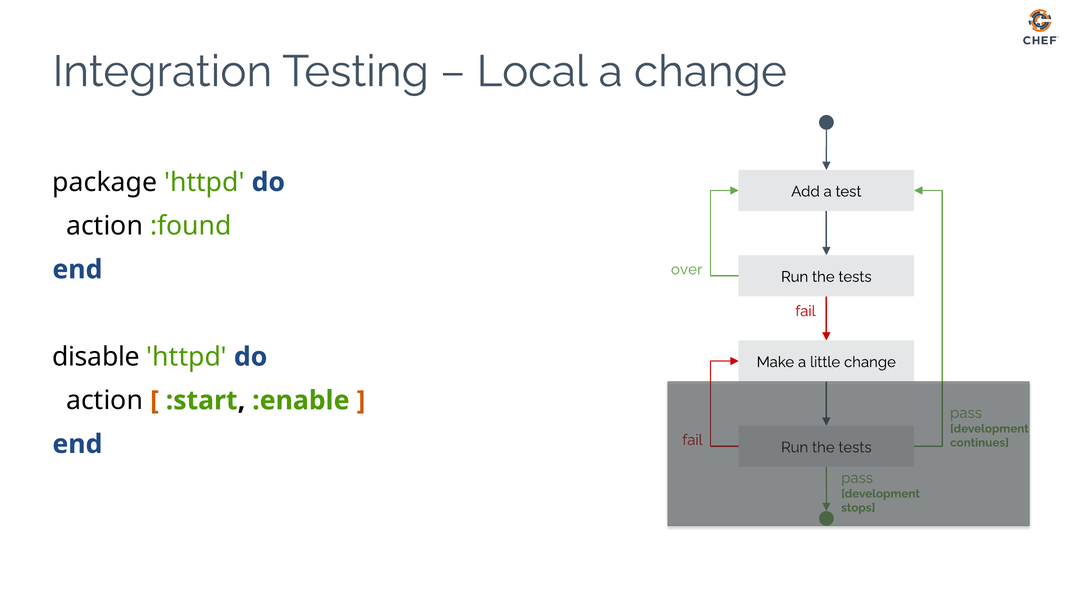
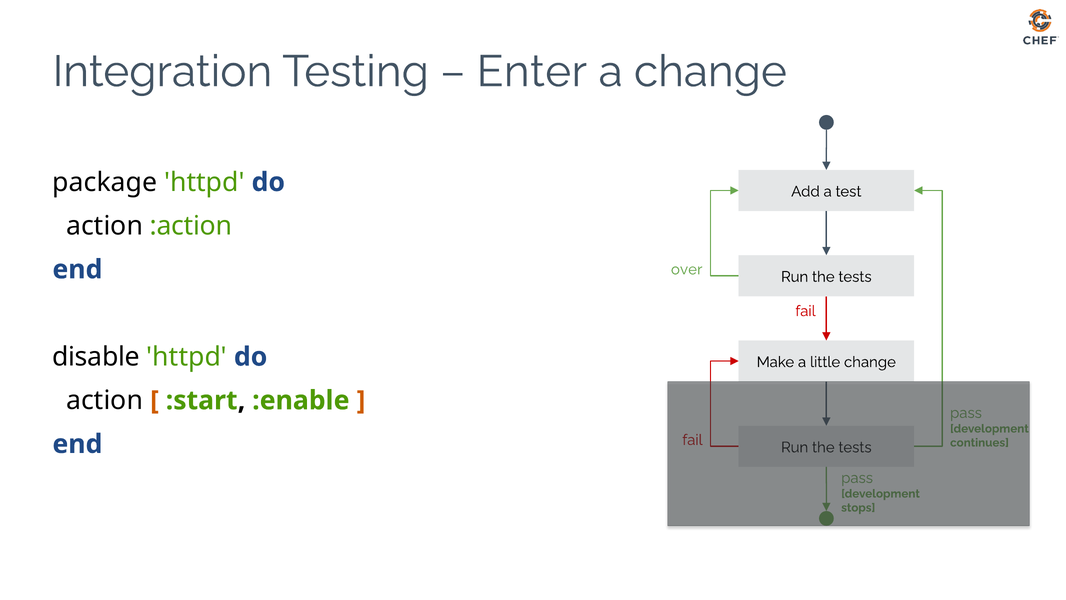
Local: Local -> Enter
:found: :found -> :action
